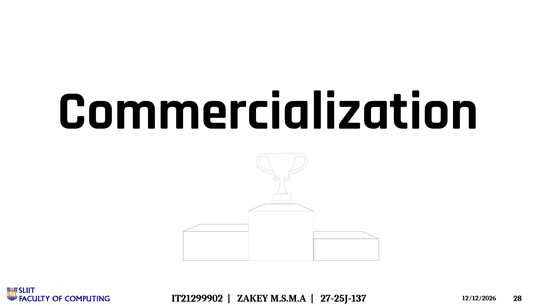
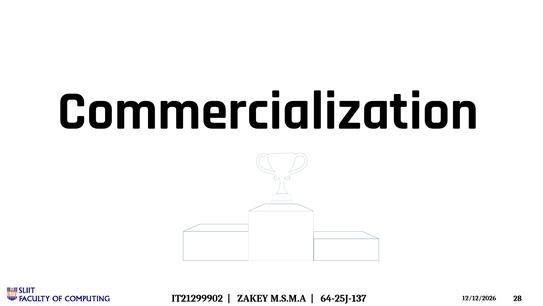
27-25J-137: 27-25J-137 -> 64-25J-137
